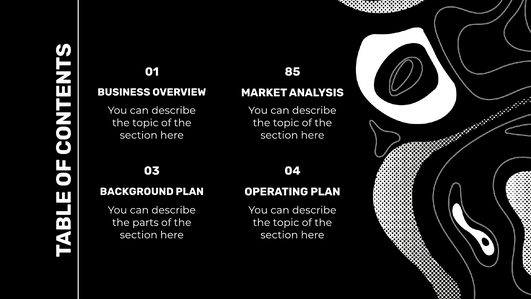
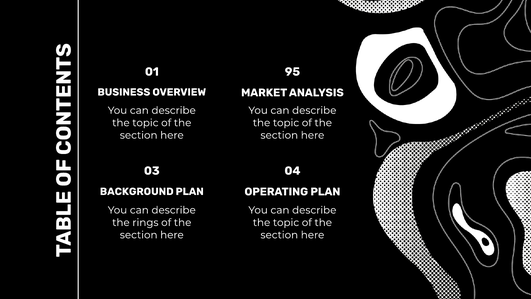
85: 85 -> 95
parts: parts -> rings
